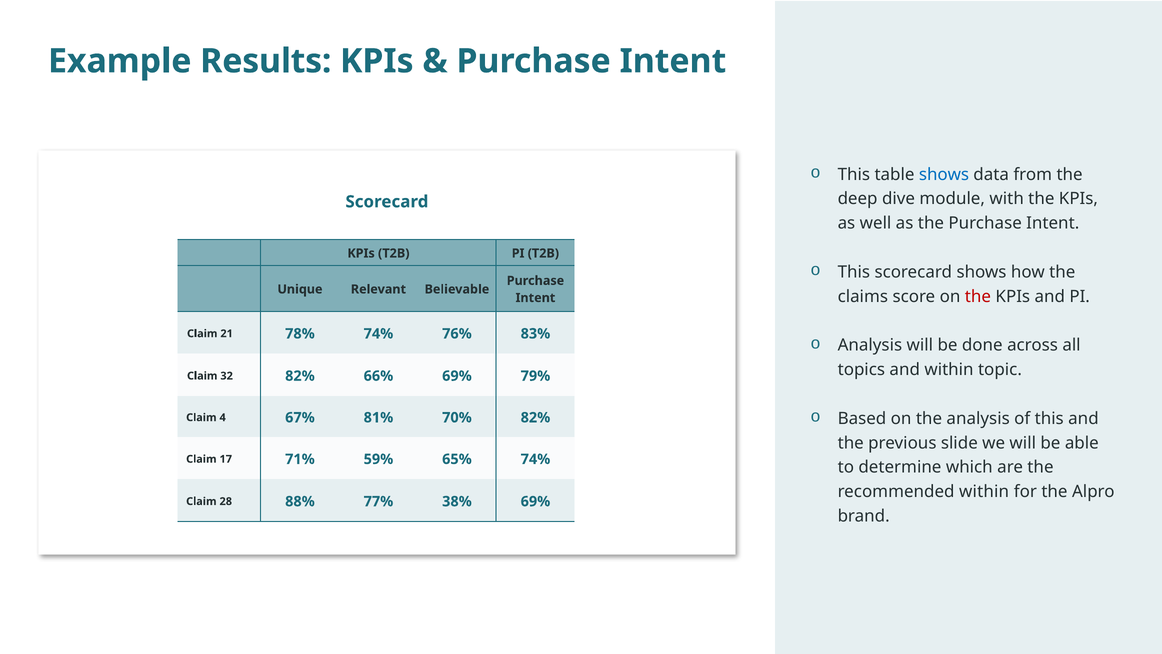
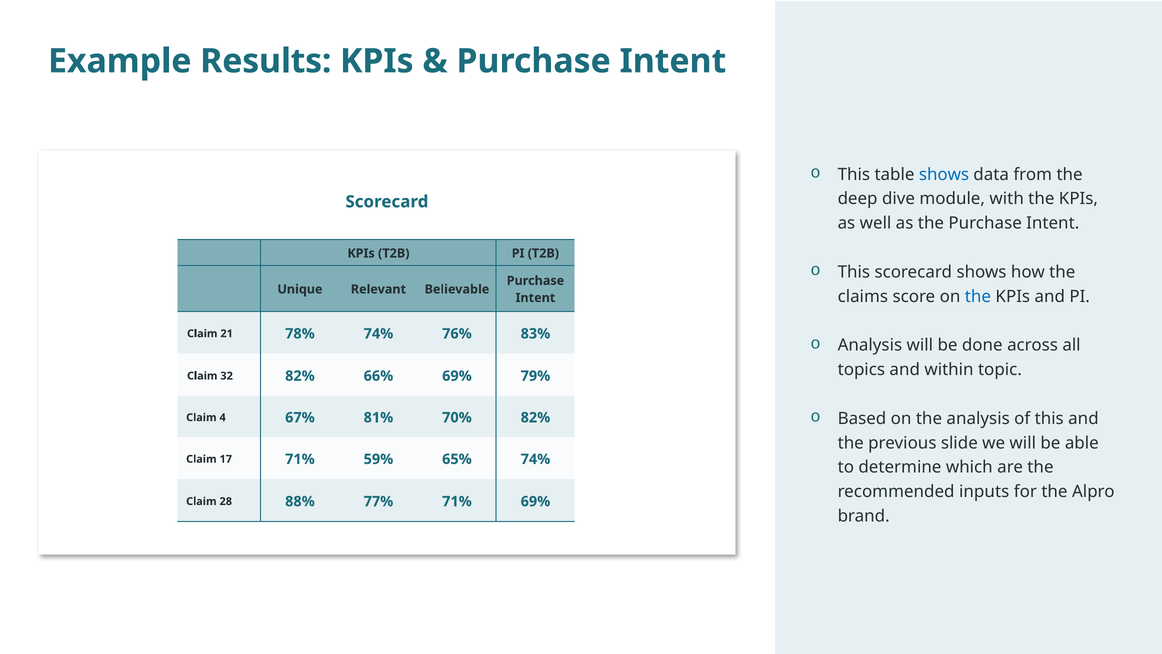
the at (978, 296) colour: red -> blue
recommended within: within -> inputs
77% 38%: 38% -> 71%
